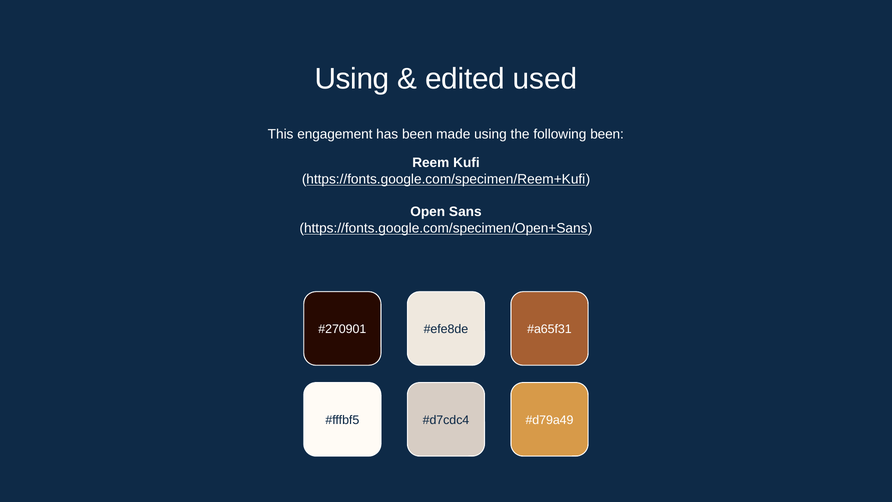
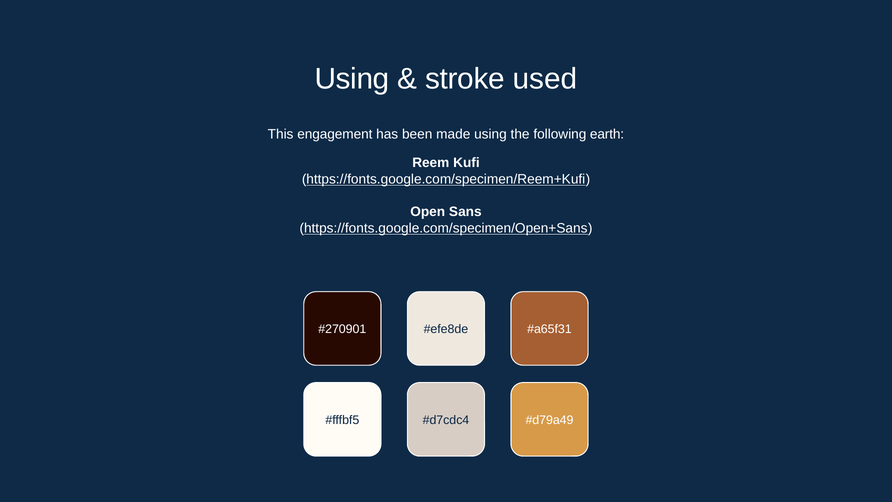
edited: edited -> stroke
following been: been -> earth
